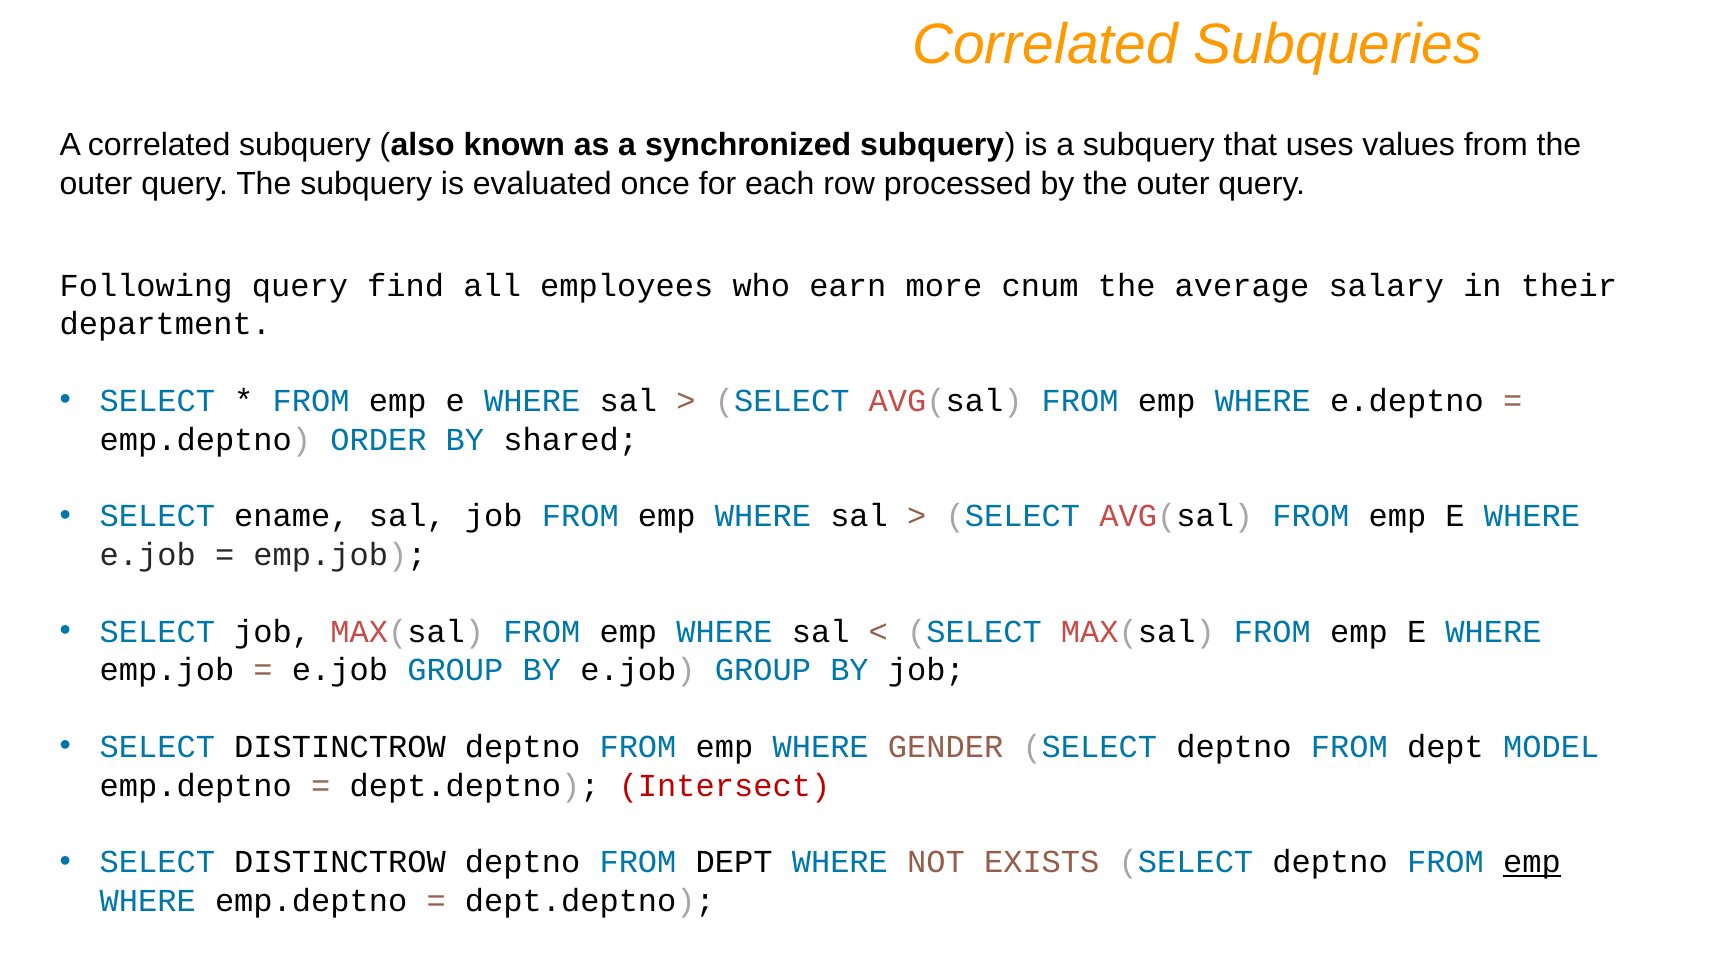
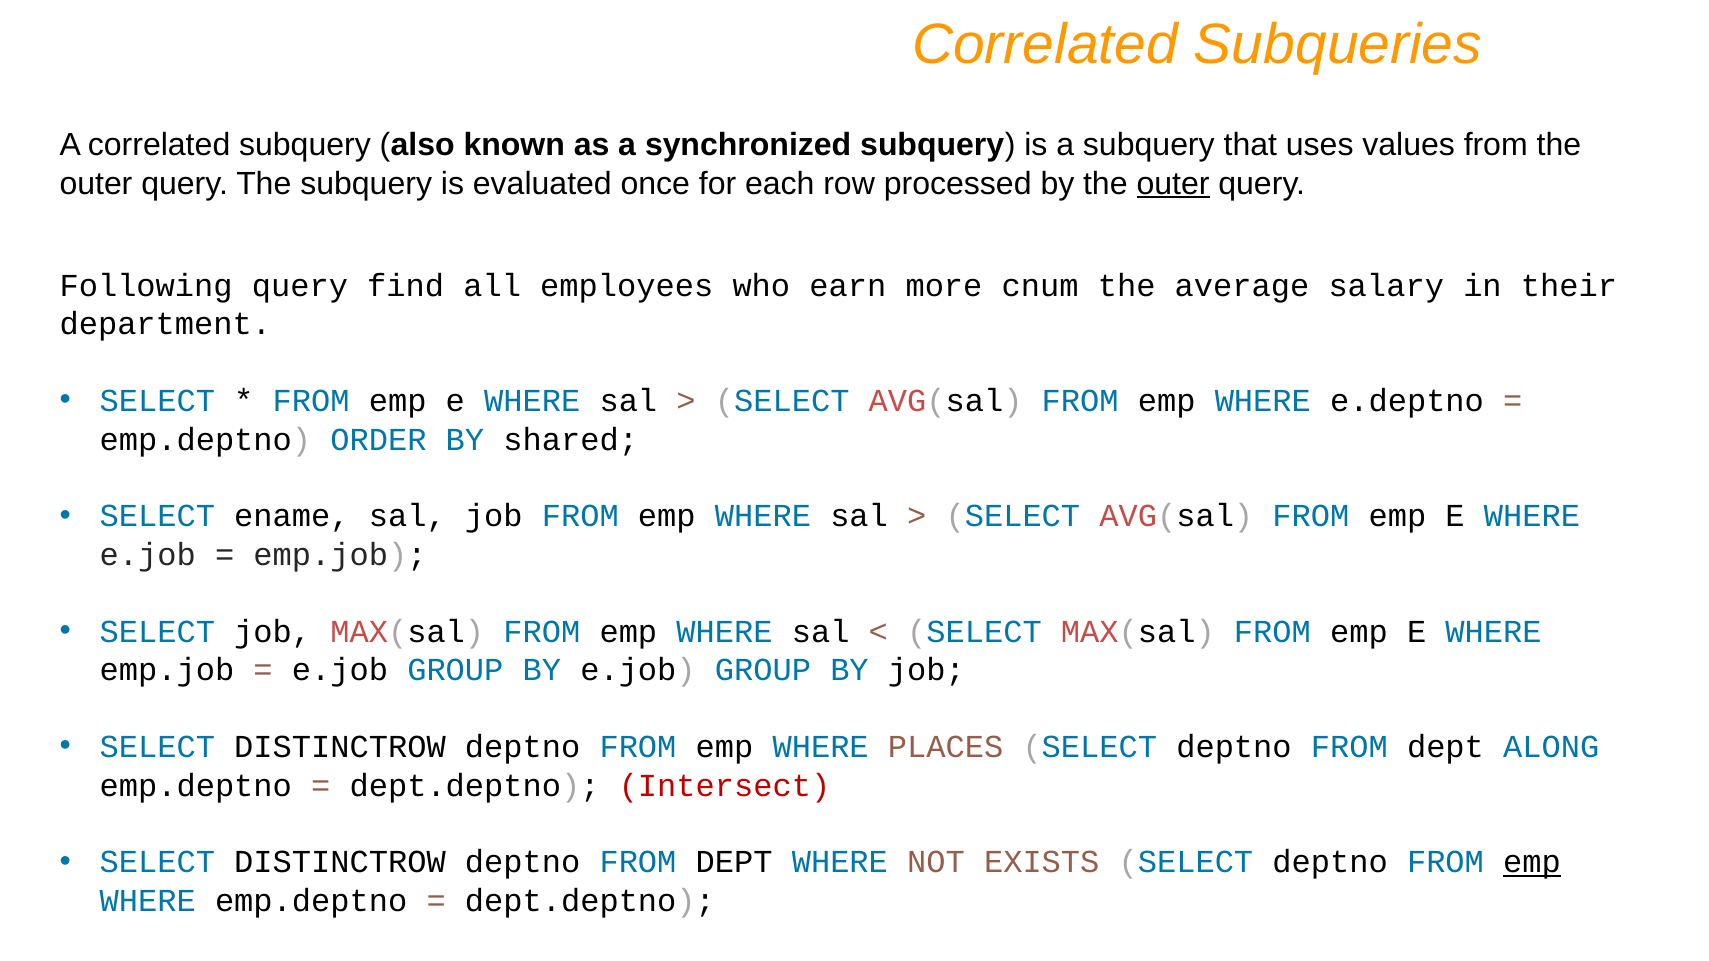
outer at (1173, 184) underline: none -> present
GENDER: GENDER -> PLACES
MODEL: MODEL -> ALONG
